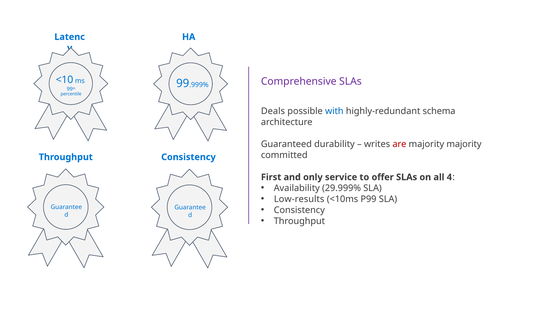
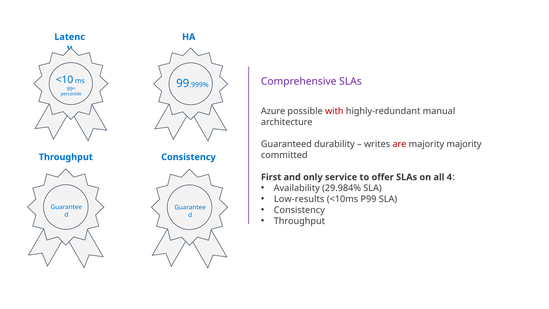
Deals: Deals -> Azure
with colour: blue -> red
schema: schema -> manual
29.999%: 29.999% -> 29.984%
